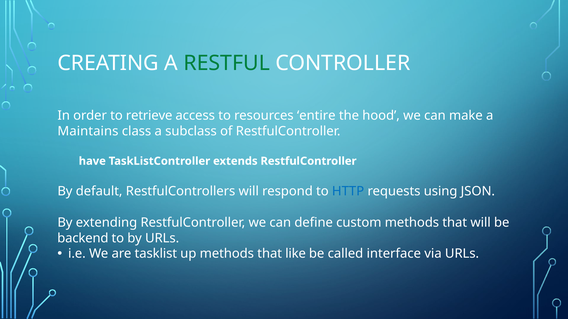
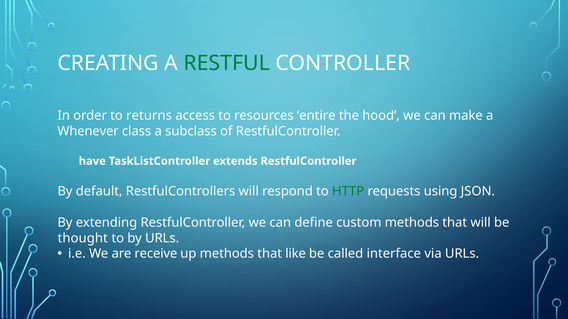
retrieve: retrieve -> returns
Maintains: Maintains -> Whenever
HTTP colour: blue -> green
backend: backend -> thought
tasklist: tasklist -> receive
